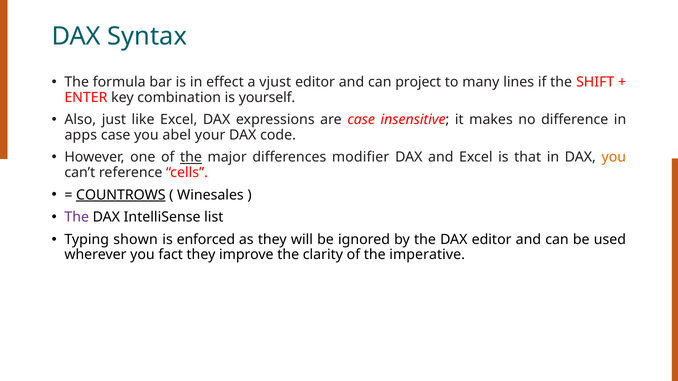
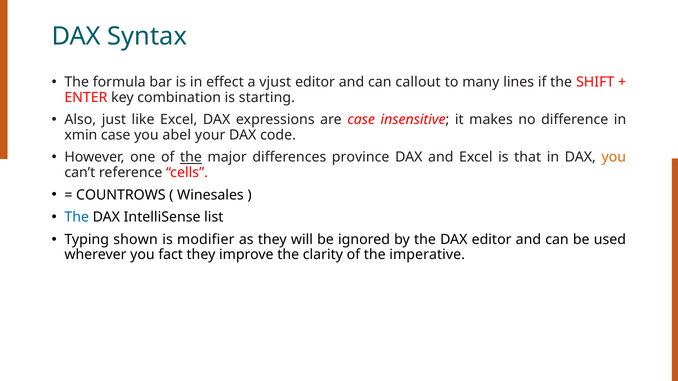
project: project -> callout
yourself: yourself -> starting
apps: apps -> xmin
modifier: modifier -> province
COUNTROWS underline: present -> none
The at (77, 217) colour: purple -> blue
enforced: enforced -> modifier
